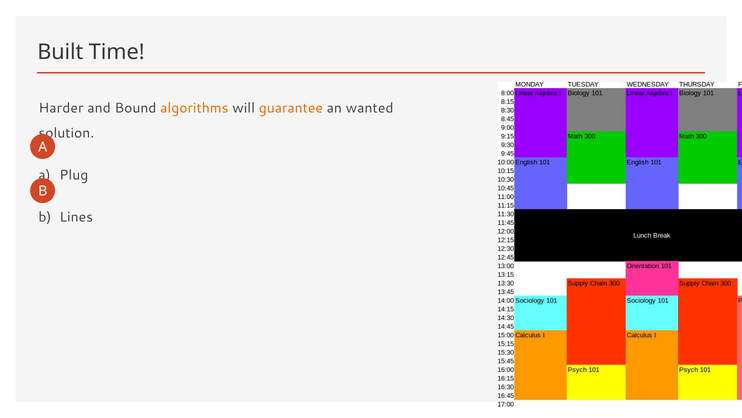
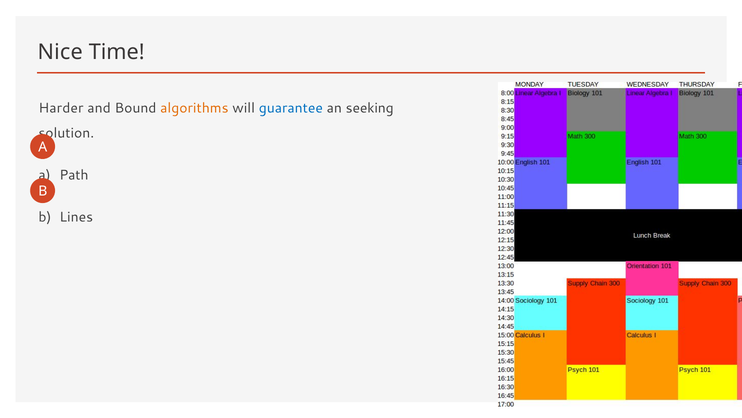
Built: Built -> Nice
guarantee colour: orange -> blue
wanted: wanted -> seeking
Plug: Plug -> Path
